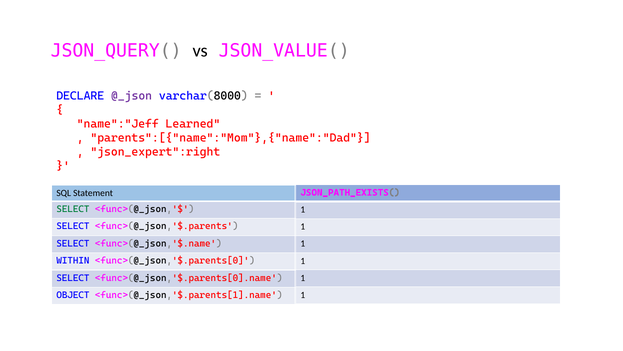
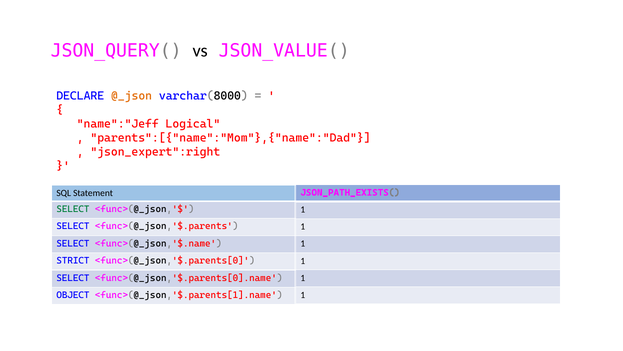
@_json at (132, 96) colour: purple -> orange
Learned: Learned -> Logical
WITHIN: WITHIN -> STRICT
